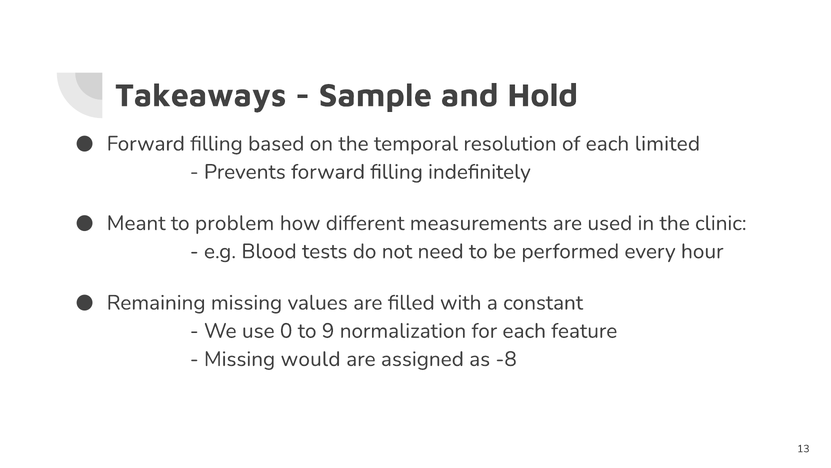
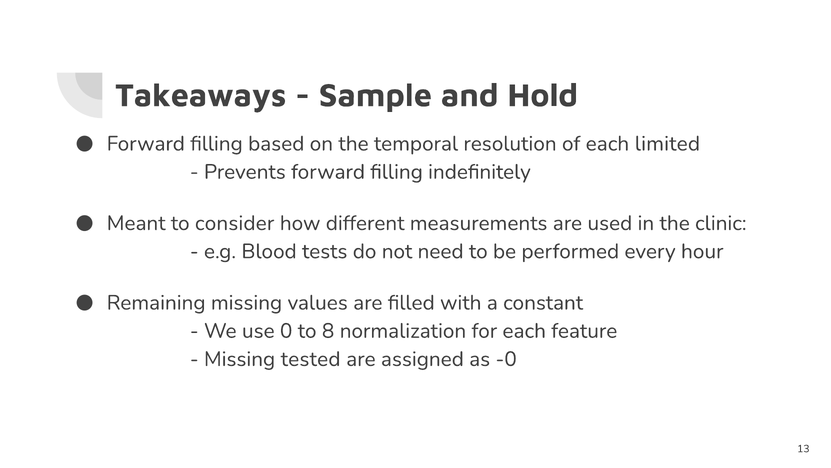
problem: problem -> consider
9: 9 -> 8
would: would -> tested
-8: -8 -> -0
